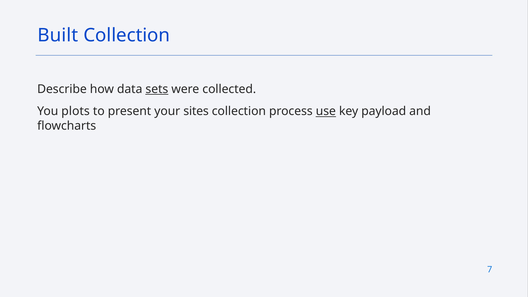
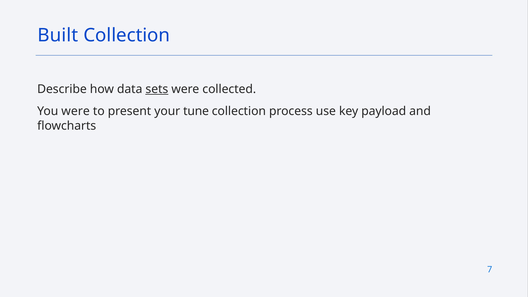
You plots: plots -> were
sites: sites -> tune
use underline: present -> none
